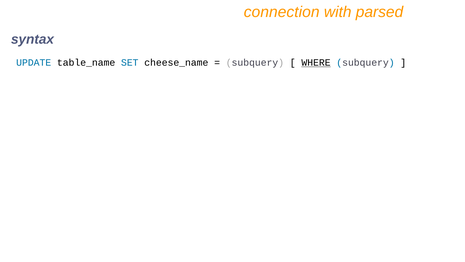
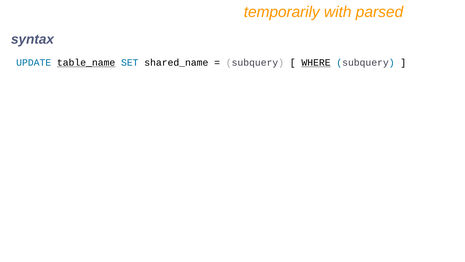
connection: connection -> temporarily
table_name underline: none -> present
cheese_name: cheese_name -> shared_name
